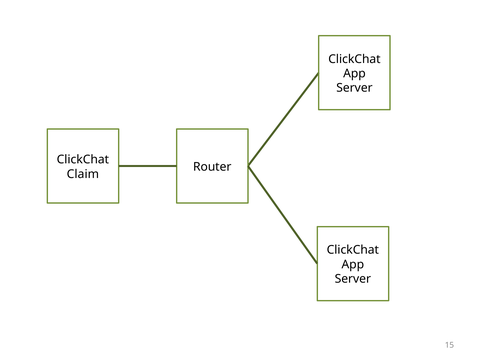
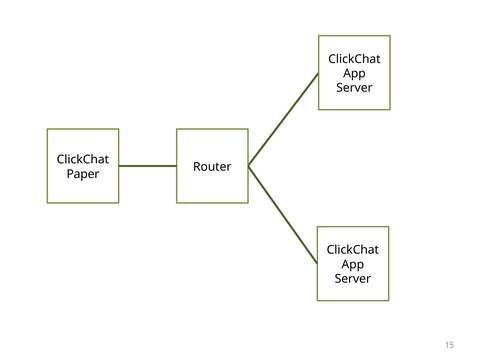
Claim: Claim -> Paper
